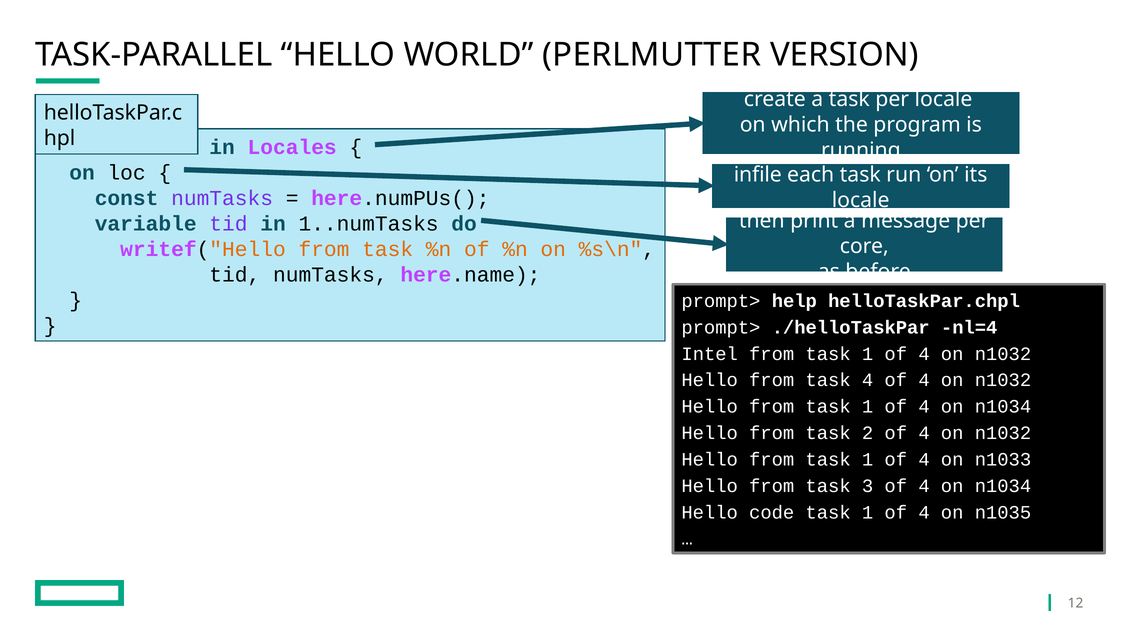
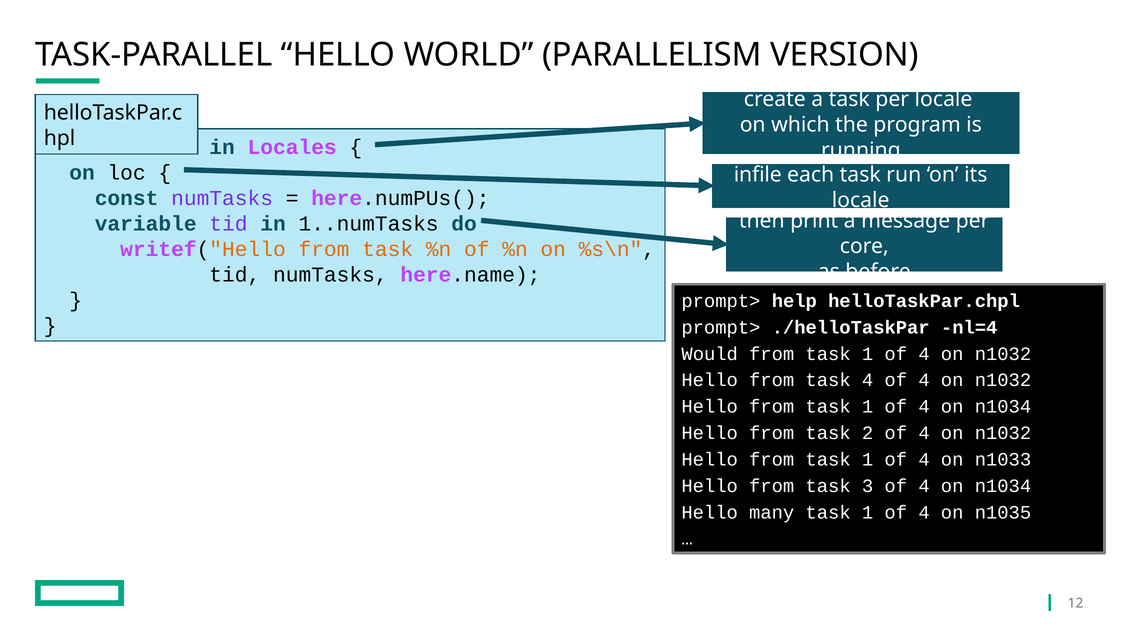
PERLMUTTER: PERLMUTTER -> PARALLELISM
Intel: Intel -> Would
code: code -> many
